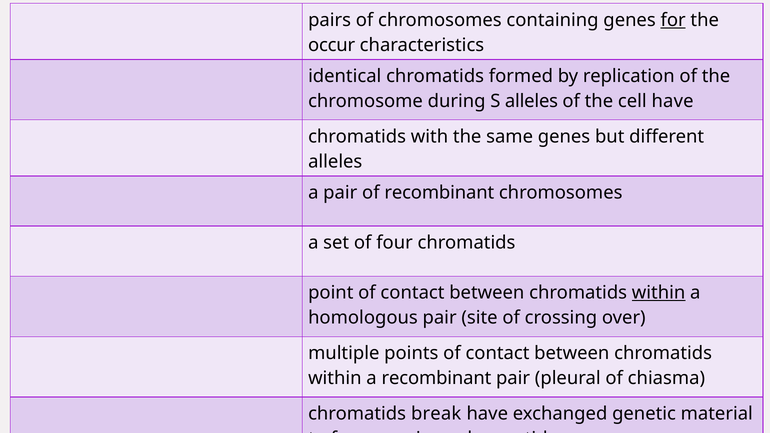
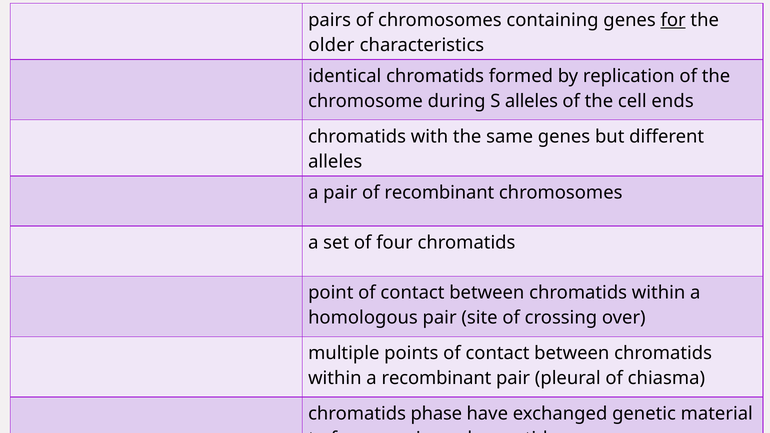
occur: occur -> older
cell have: have -> ends
within at (659, 293) underline: present -> none
break: break -> phase
